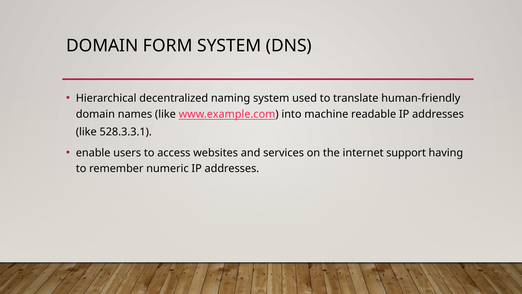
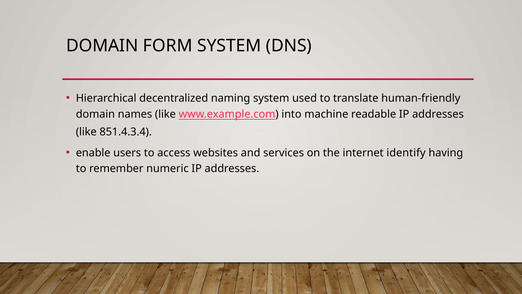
528.3.3.1: 528.3.3.1 -> 851.4.3.4
support: support -> identify
